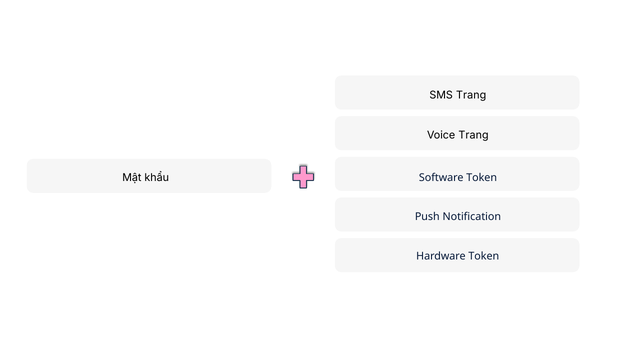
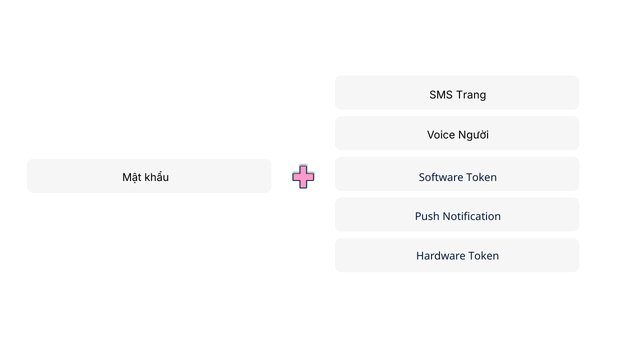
Voice Trang: Trang -> Người
